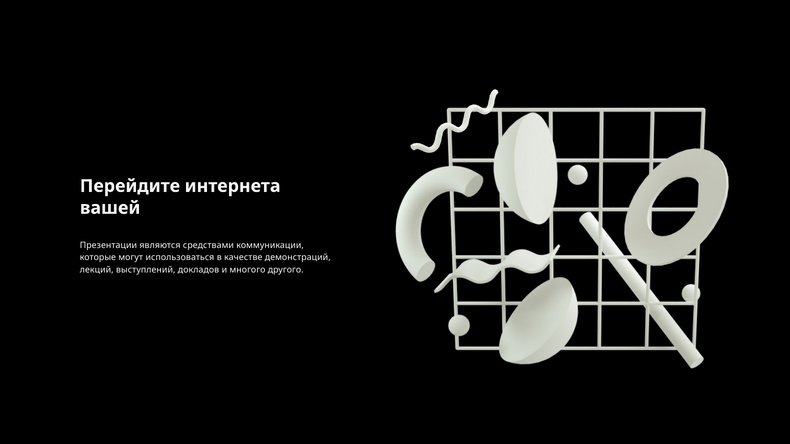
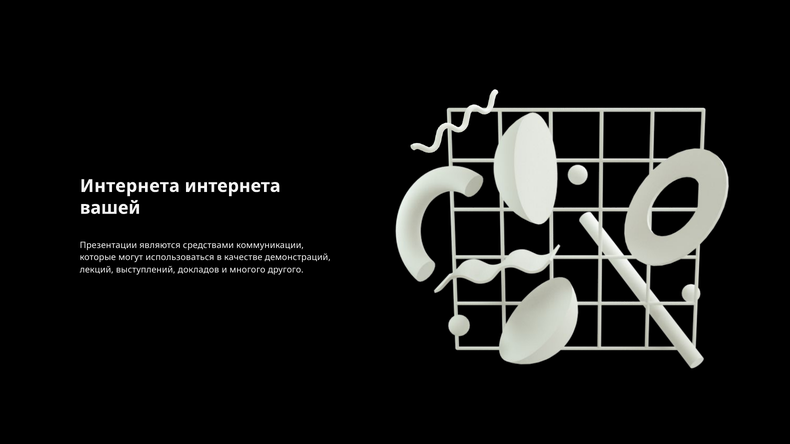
Перейдите at (130, 186): Перейдите -> Интернета
